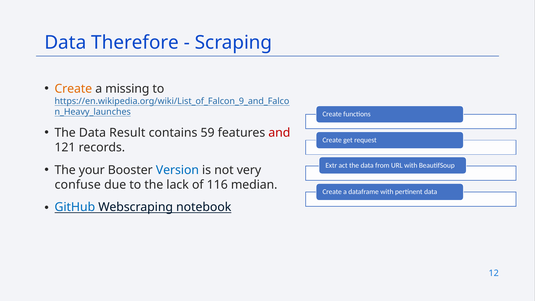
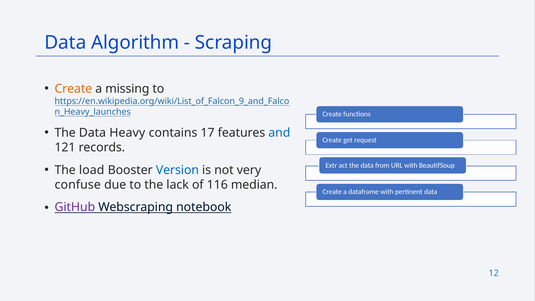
Therefore: Therefore -> Algorithm
Result: Result -> Heavy
59: 59 -> 17
and colour: red -> blue
your: your -> load
GitHub colour: blue -> purple
